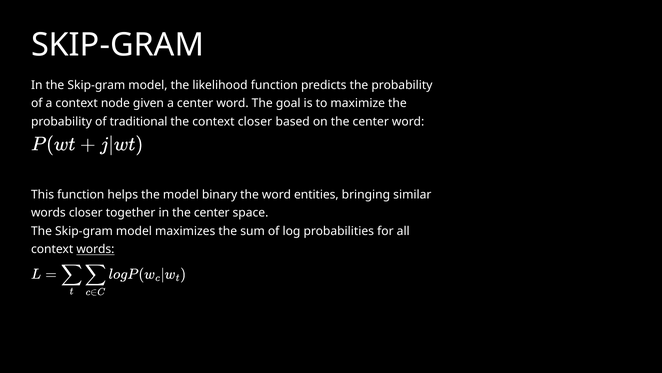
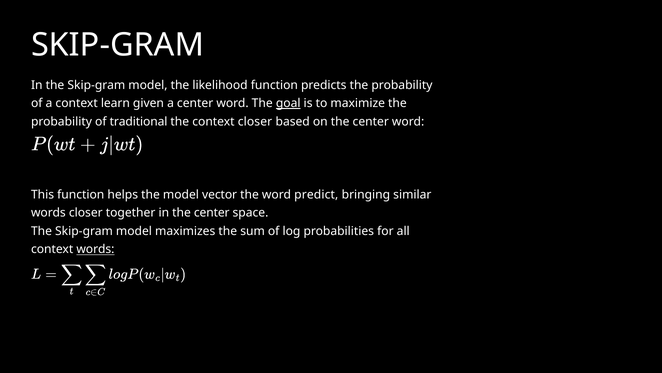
node: node -> learn
goal underline: none -> present
binary: binary -> vector
entities: entities -> predict
